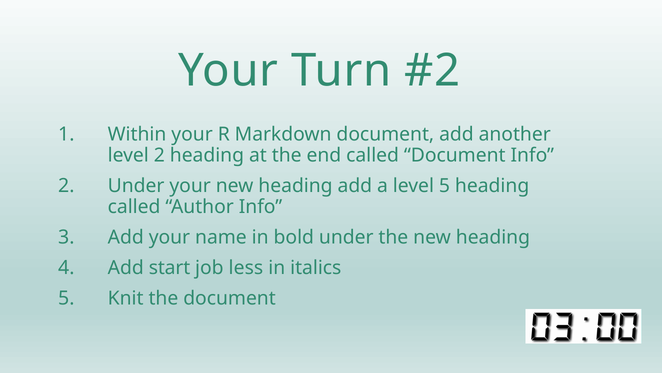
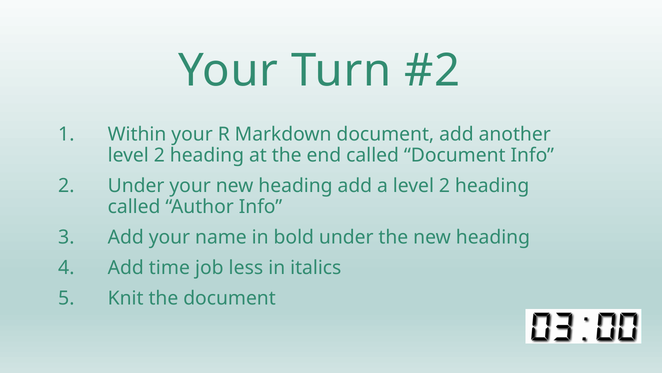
a level 5: 5 -> 2
start: start -> time
